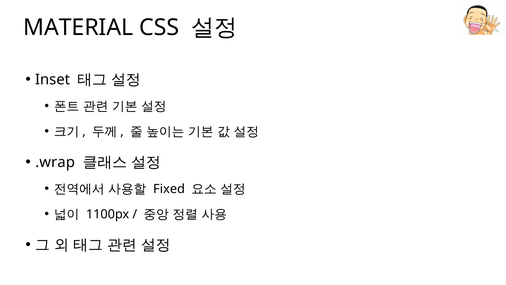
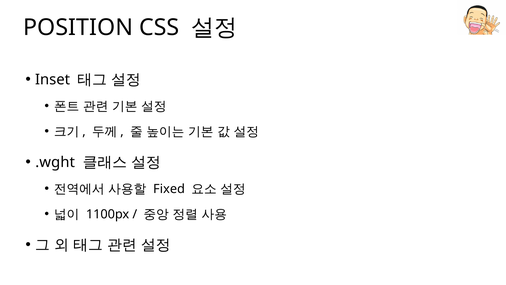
MATERIAL: MATERIAL -> POSITION
.wrap: .wrap -> .wght
